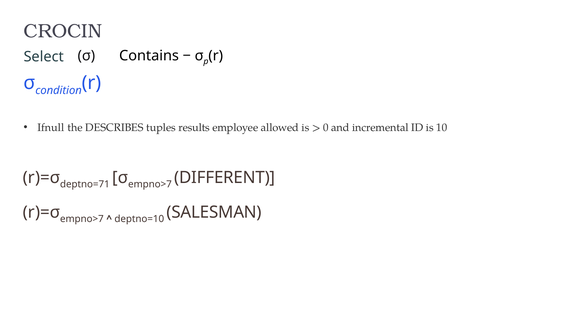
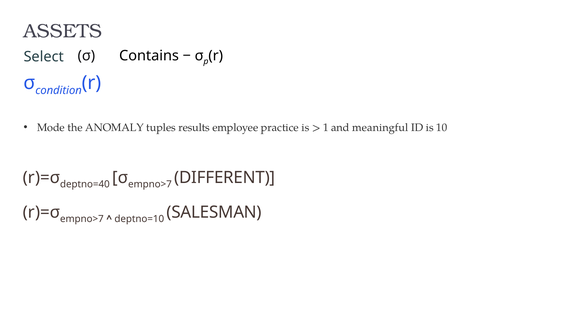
CROCIN: CROCIN -> ASSETS
Ifnull: Ifnull -> Mode
DESCRIBES: DESCRIBES -> ANOMALY
allowed: allowed -> practice
0: 0 -> 1
incremental: incremental -> meaningful
deptno=71: deptno=71 -> deptno=40
